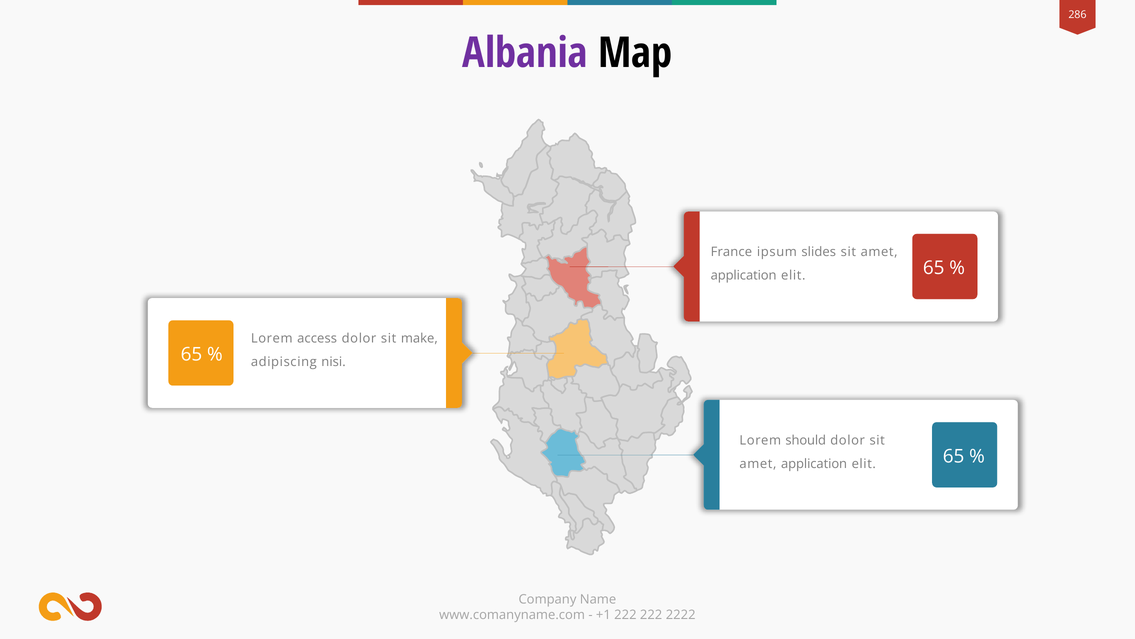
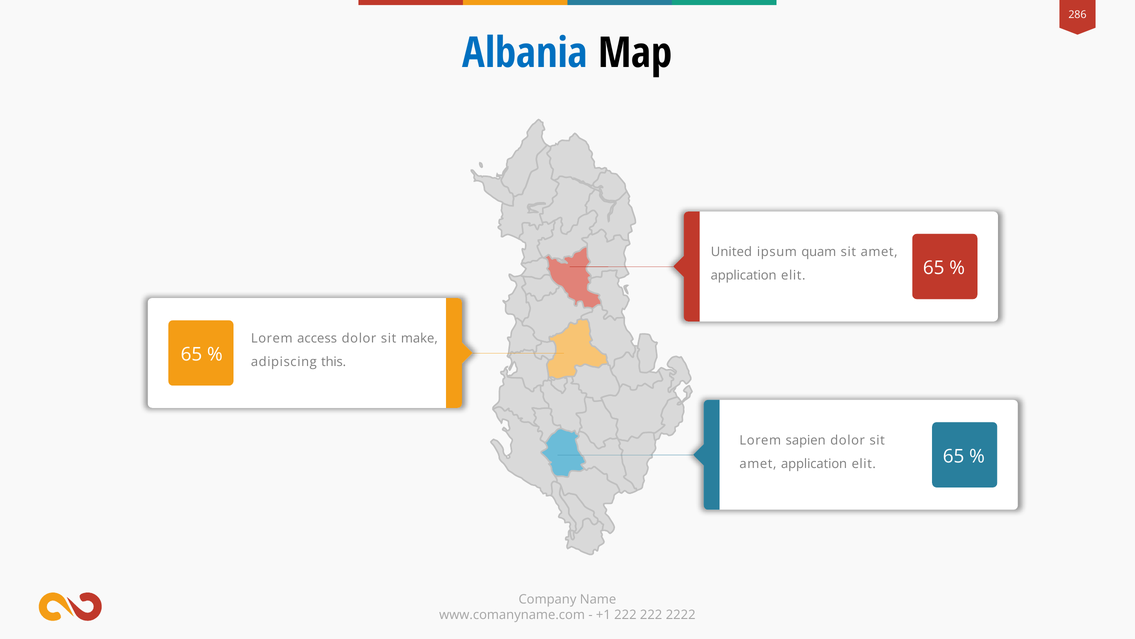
Albania colour: purple -> blue
France: France -> United
slides: slides -> quam
nisi: nisi -> this
should: should -> sapien
